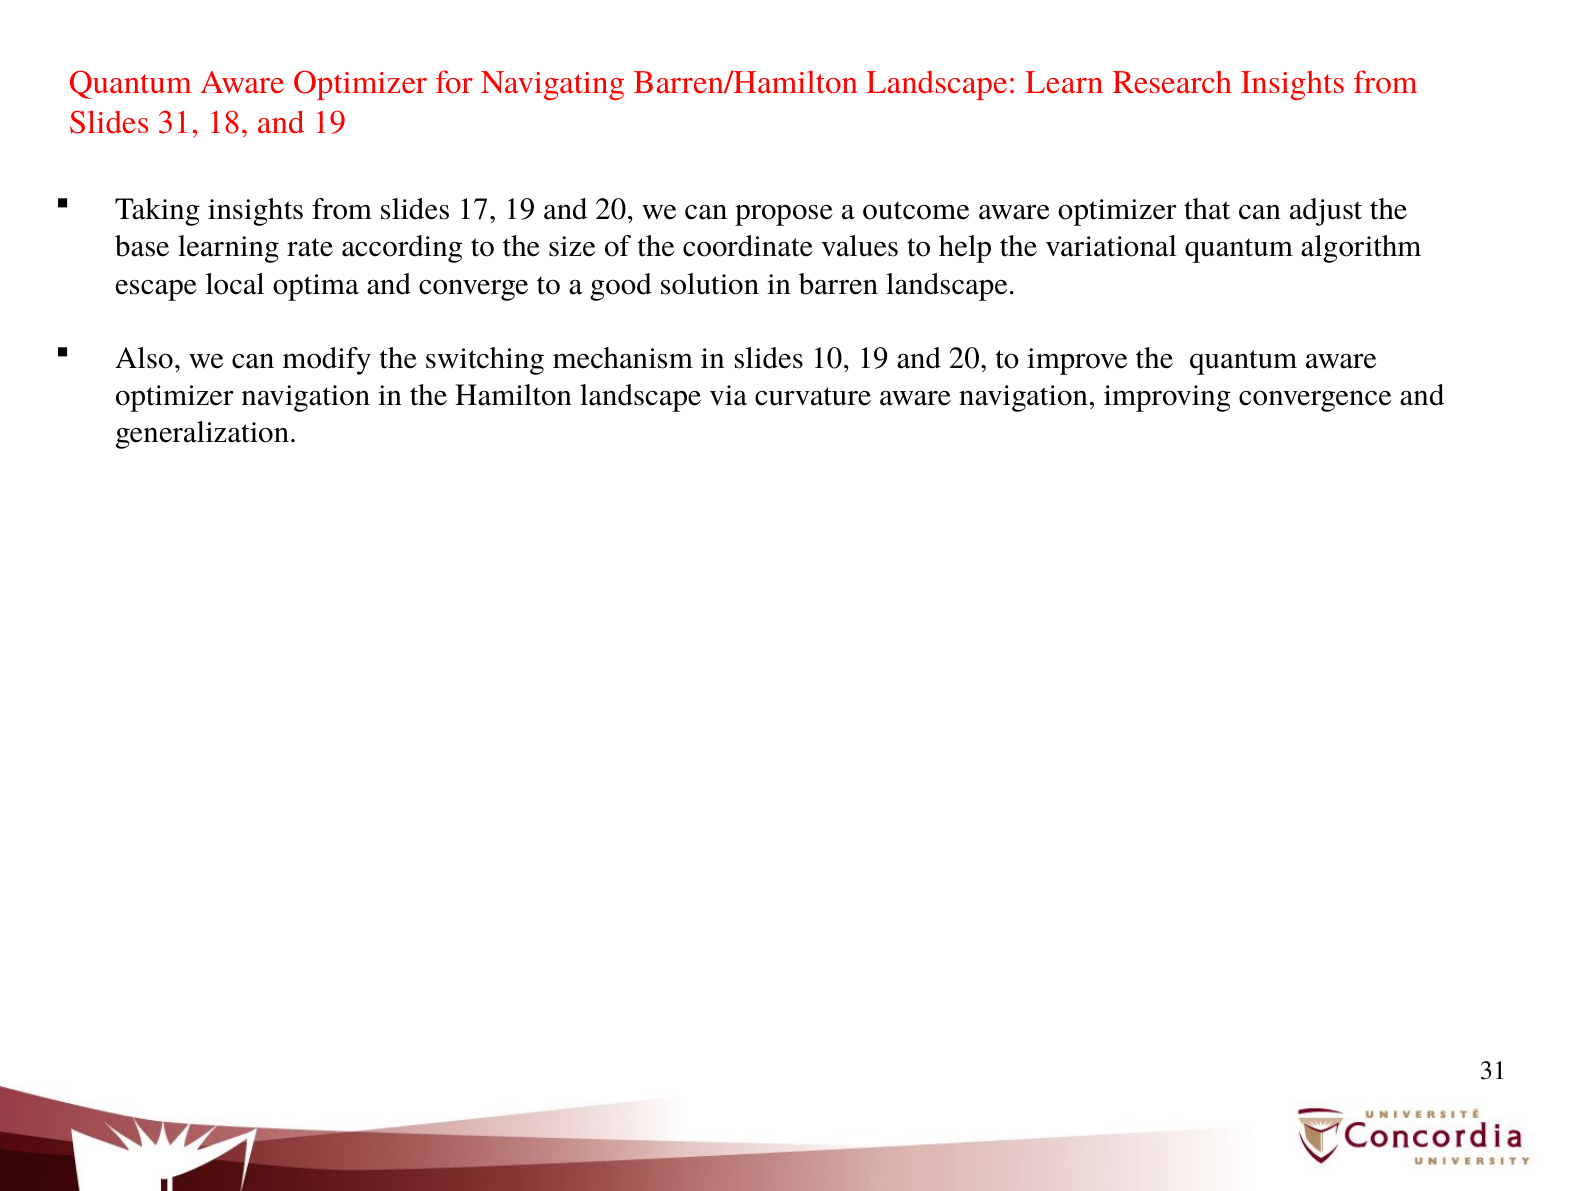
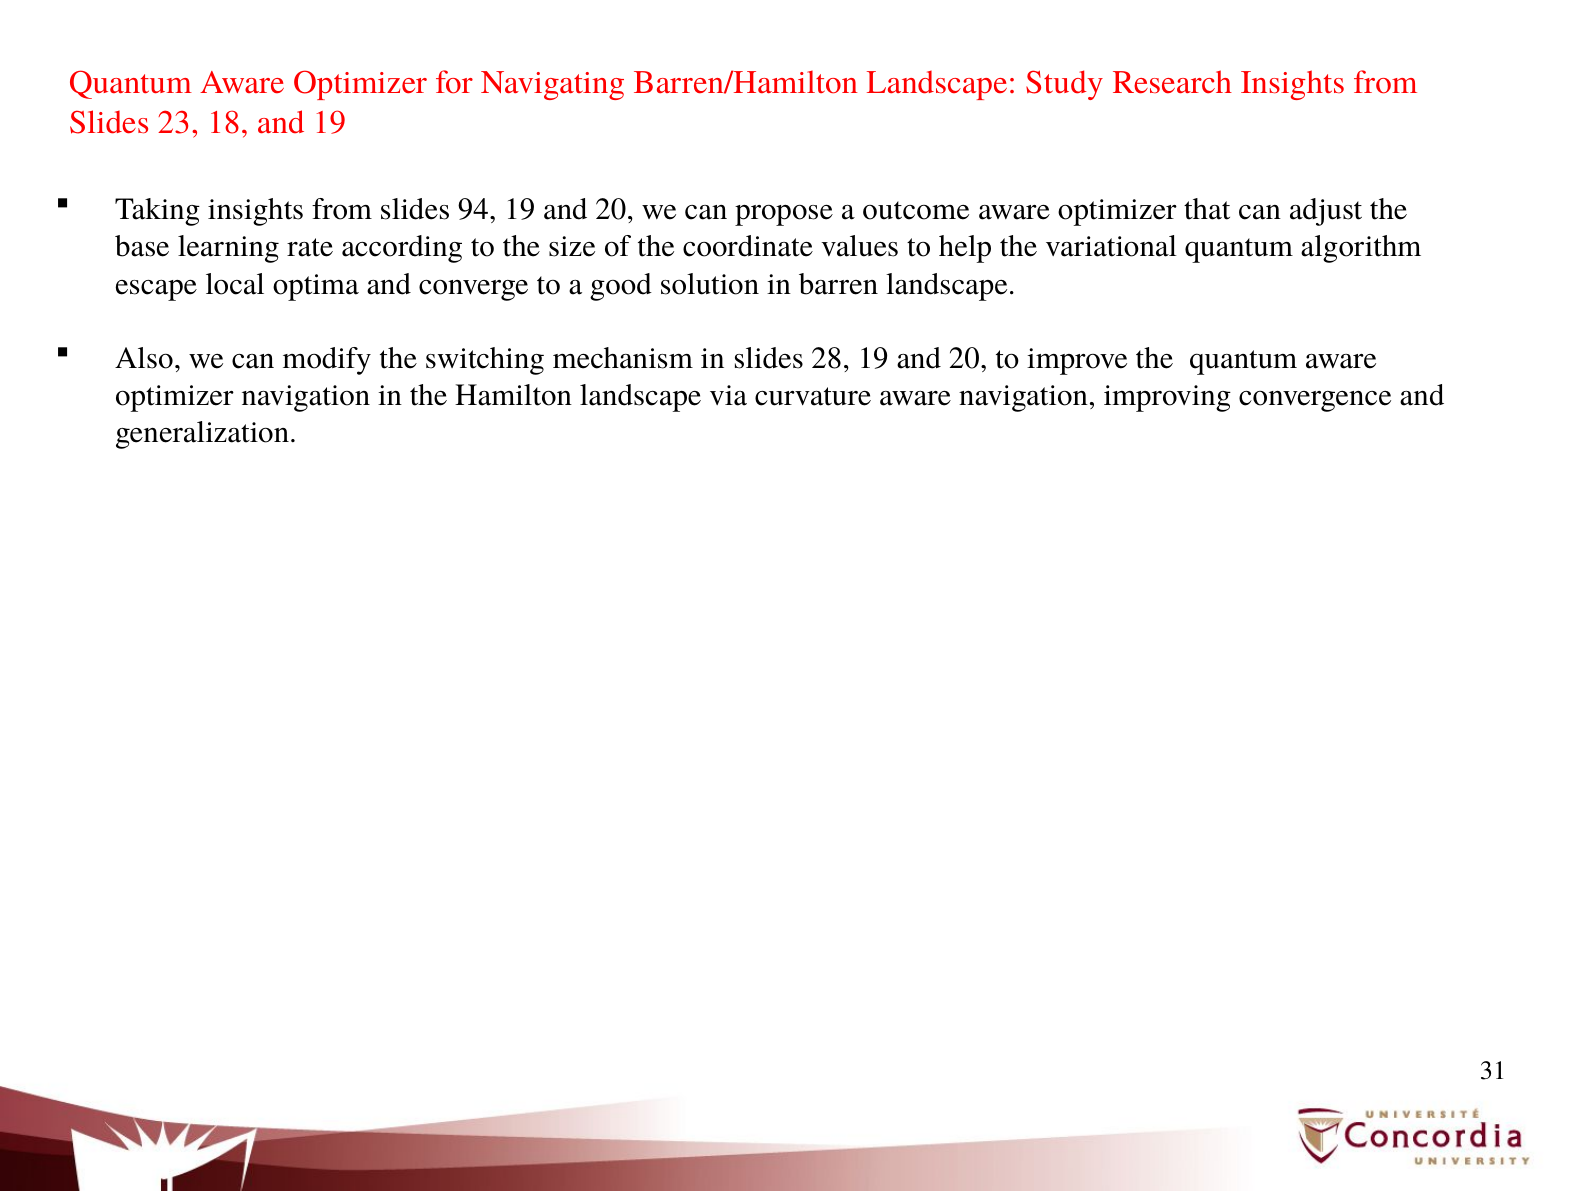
Learn: Learn -> Study
Slides 31: 31 -> 23
17: 17 -> 94
10: 10 -> 28
